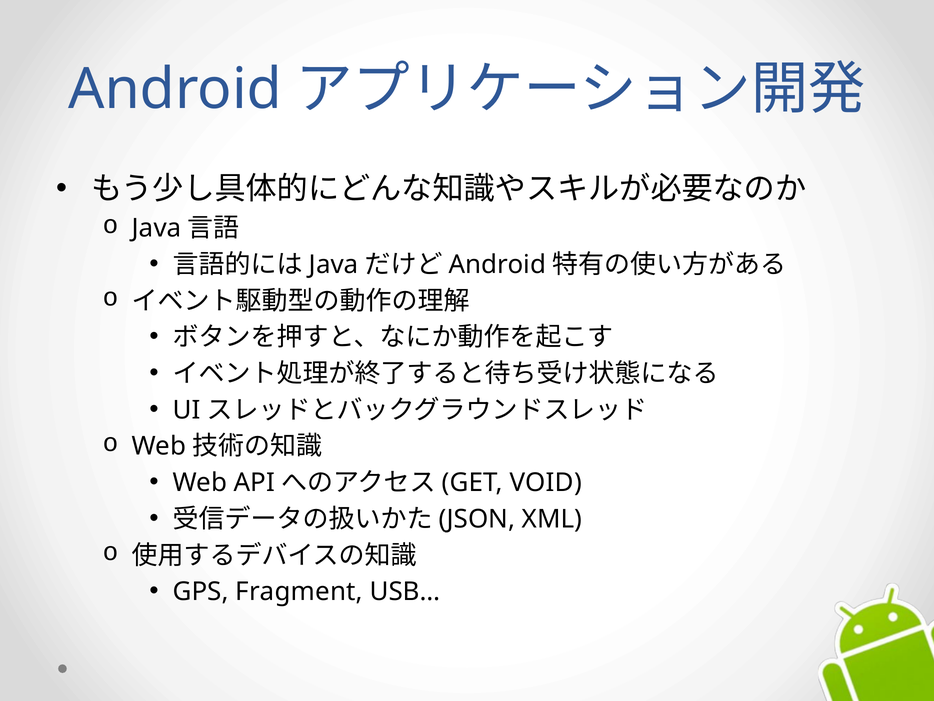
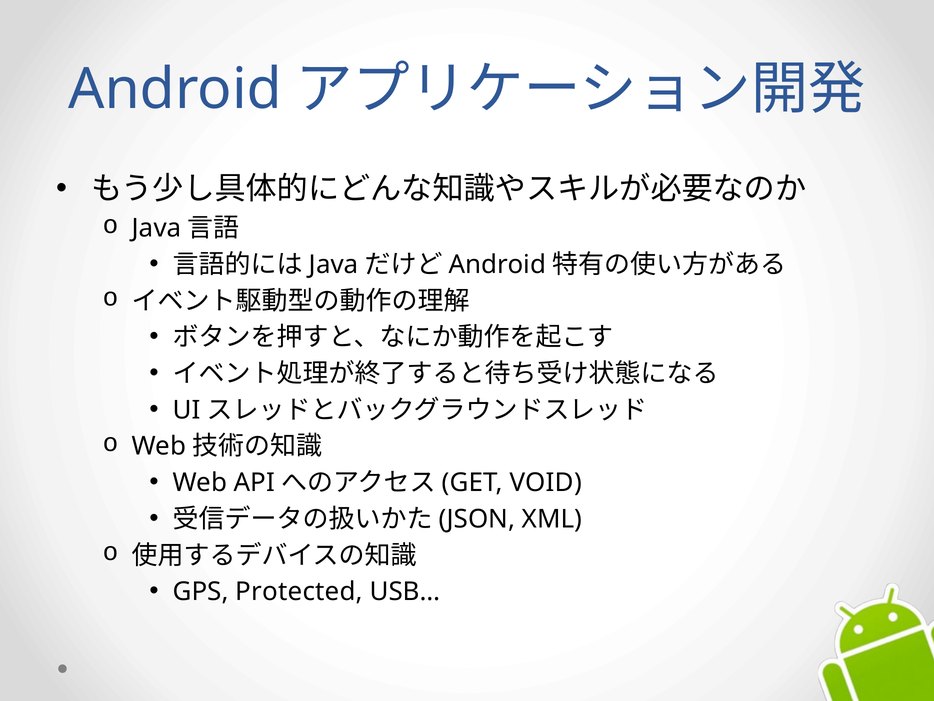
Fragment: Fragment -> Protected
